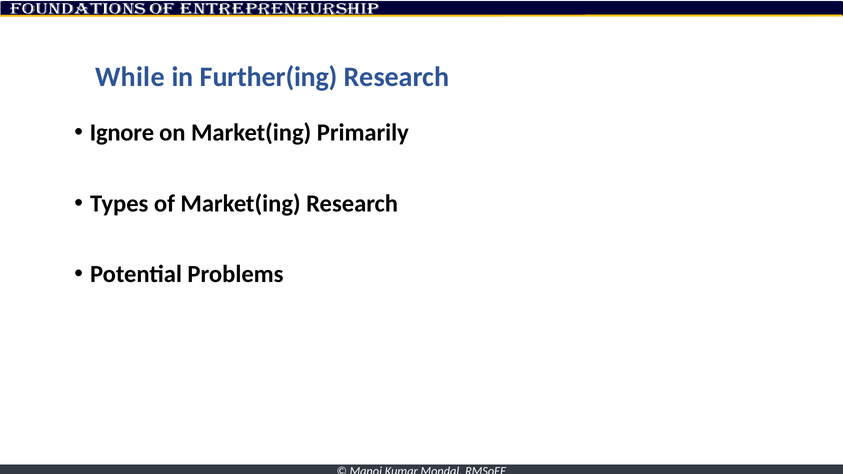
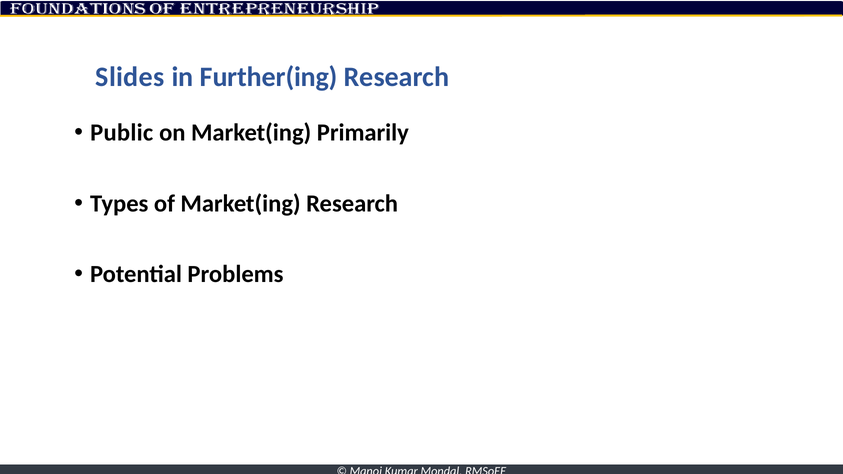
While: While -> Slides
Ignore: Ignore -> Public
